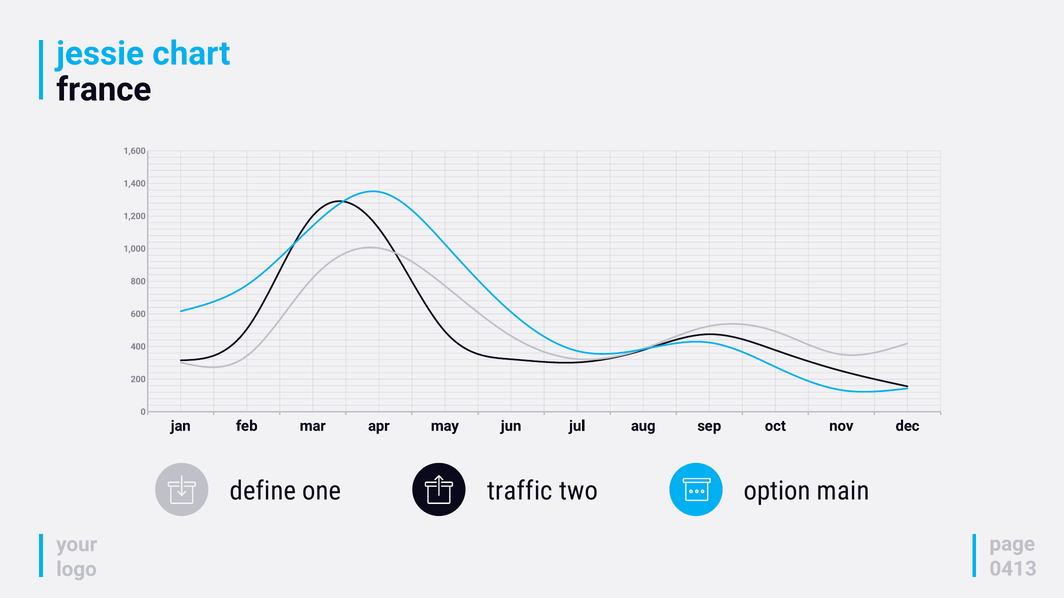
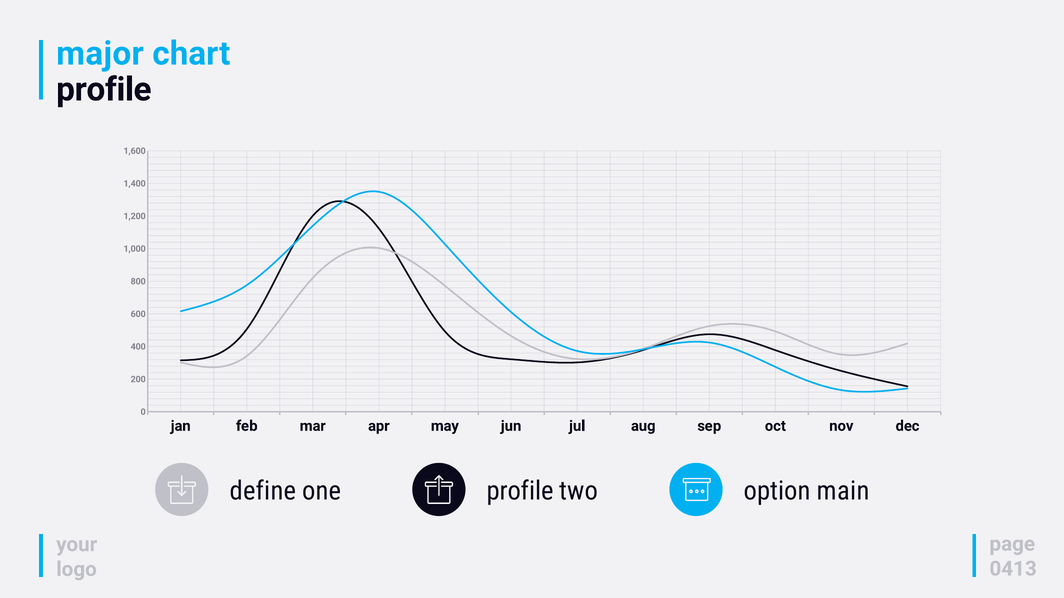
jessie: jessie -> major
france at (104, 90): france -> profile
one traffic: traffic -> profile
